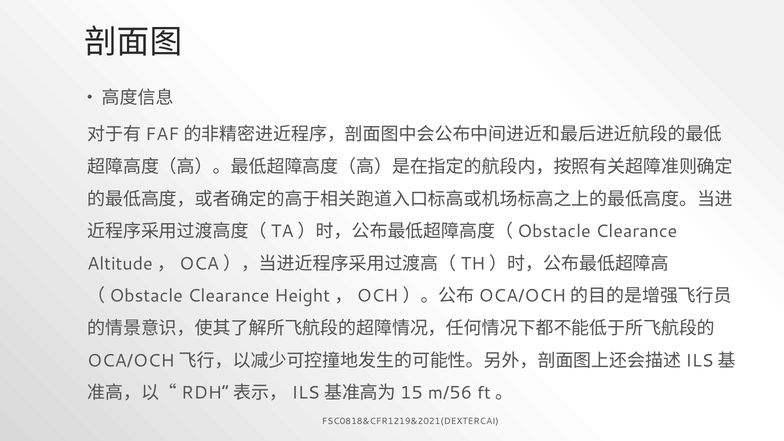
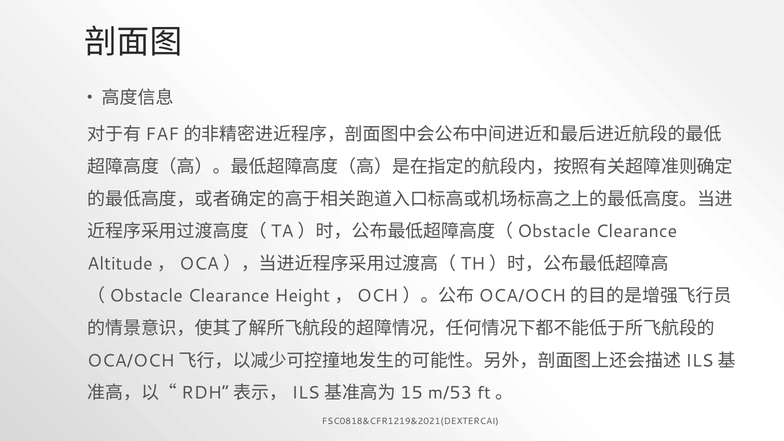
m/56: m/56 -> m/53
